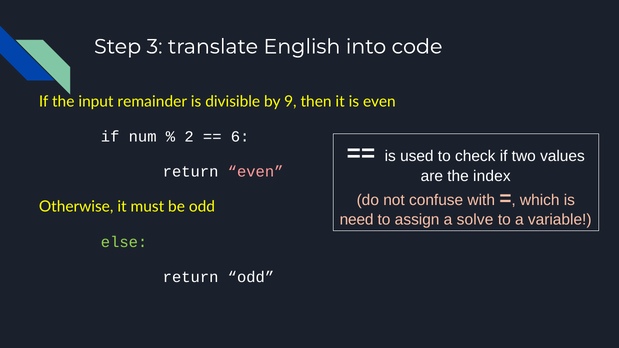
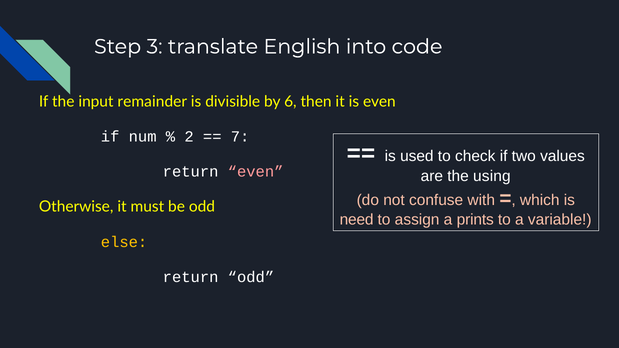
9: 9 -> 6
6: 6 -> 7
index: index -> using
solve: solve -> prints
else colour: light green -> yellow
